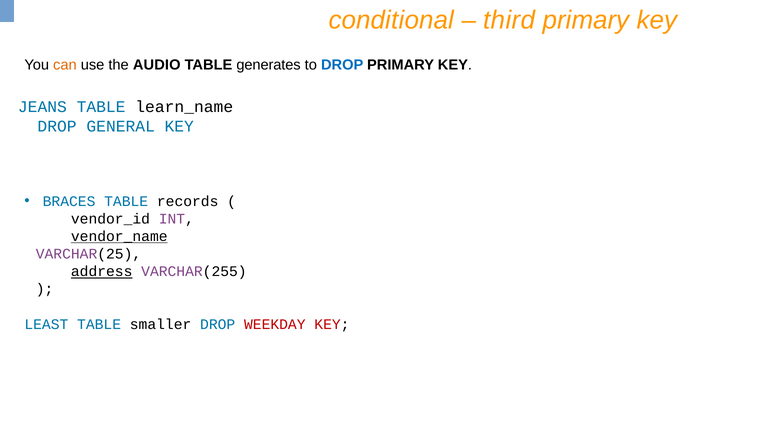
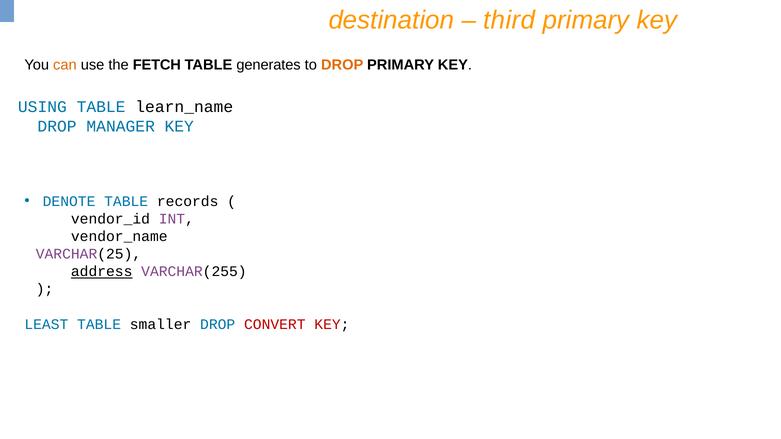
conditional: conditional -> destination
AUDIO: AUDIO -> FETCH
DROP at (342, 65) colour: blue -> orange
JEANS: JEANS -> USING
GENERAL: GENERAL -> MANAGER
BRACES: BRACES -> DENOTE
vendor_name underline: present -> none
WEEKDAY: WEEKDAY -> CONVERT
